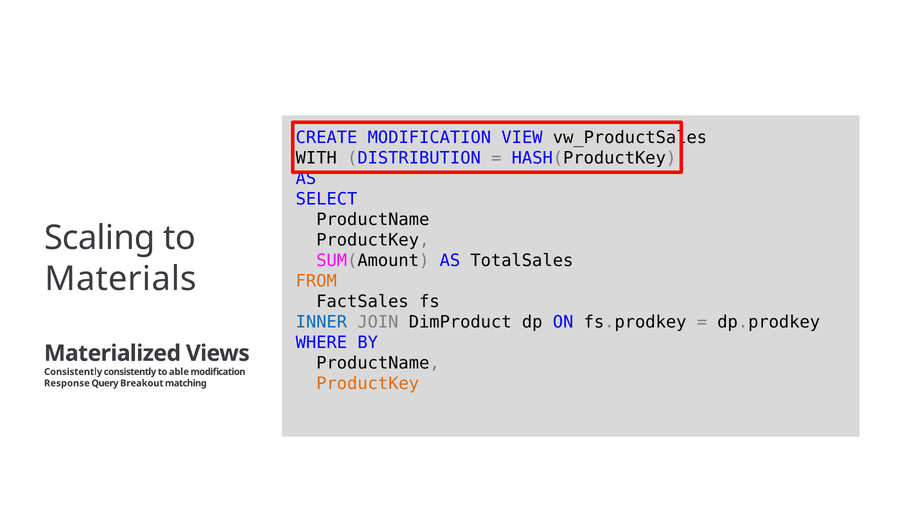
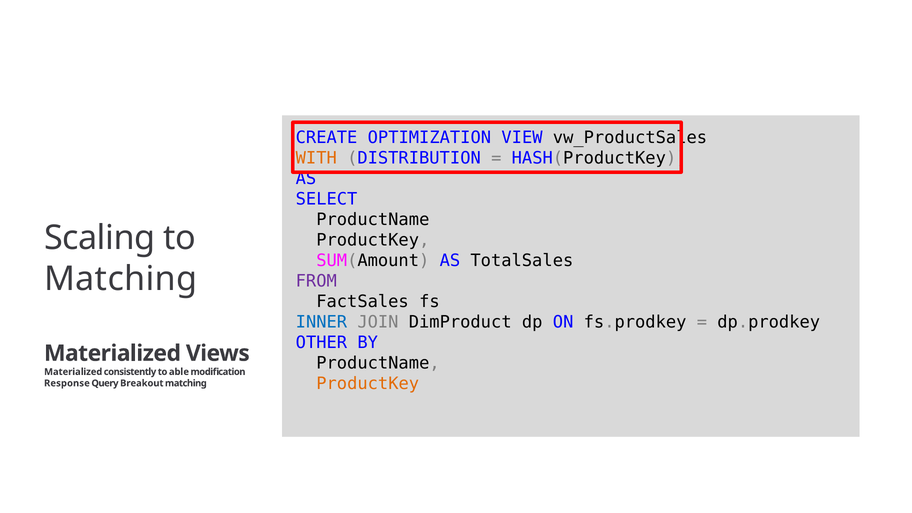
CREATE MODIFICATION: MODIFICATION -> OPTIMIZATION
WITH colour: black -> orange
Materials at (121, 279): Materials -> Matching
FROM colour: orange -> purple
WHERE: WHERE -> OTHER
Consistently at (73, 372): Consistently -> Materialized
